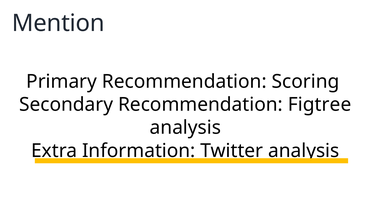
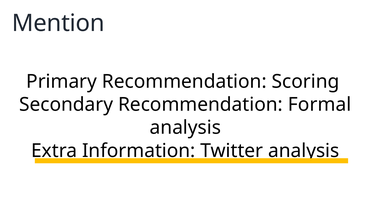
Figtree: Figtree -> Formal
